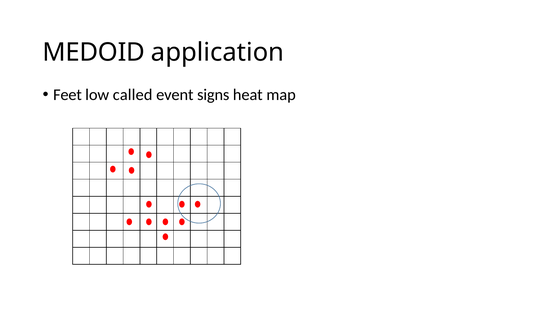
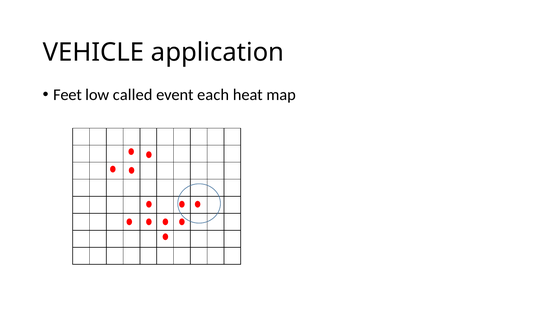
MEDOID: MEDOID -> VEHICLE
signs: signs -> each
